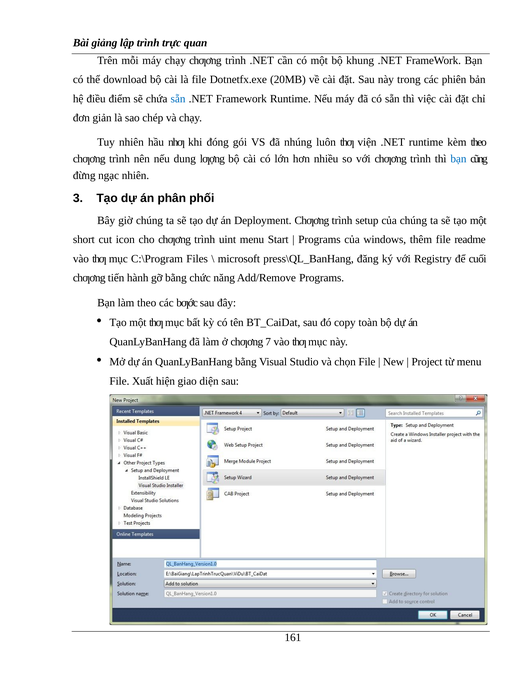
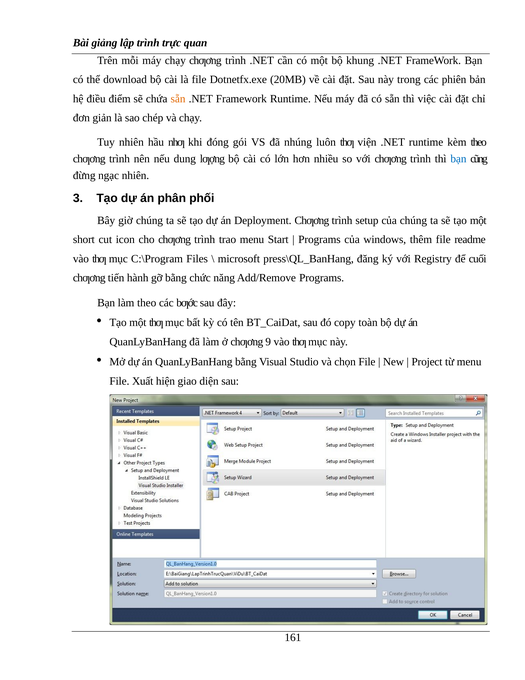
sẵn at (178, 99) colour: blue -> orange
uint: uint -> trao
7: 7 -> 9
